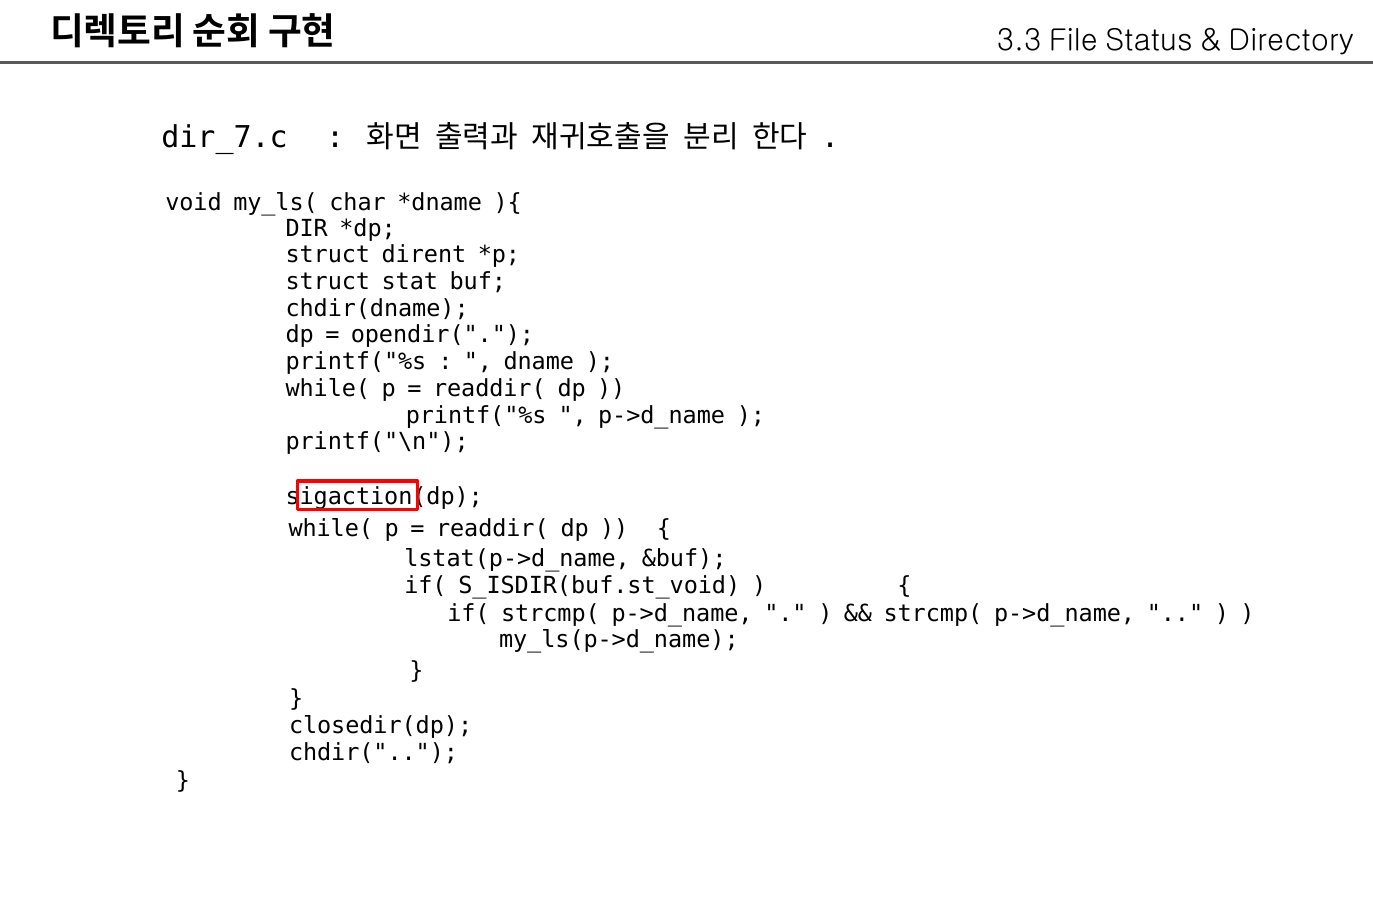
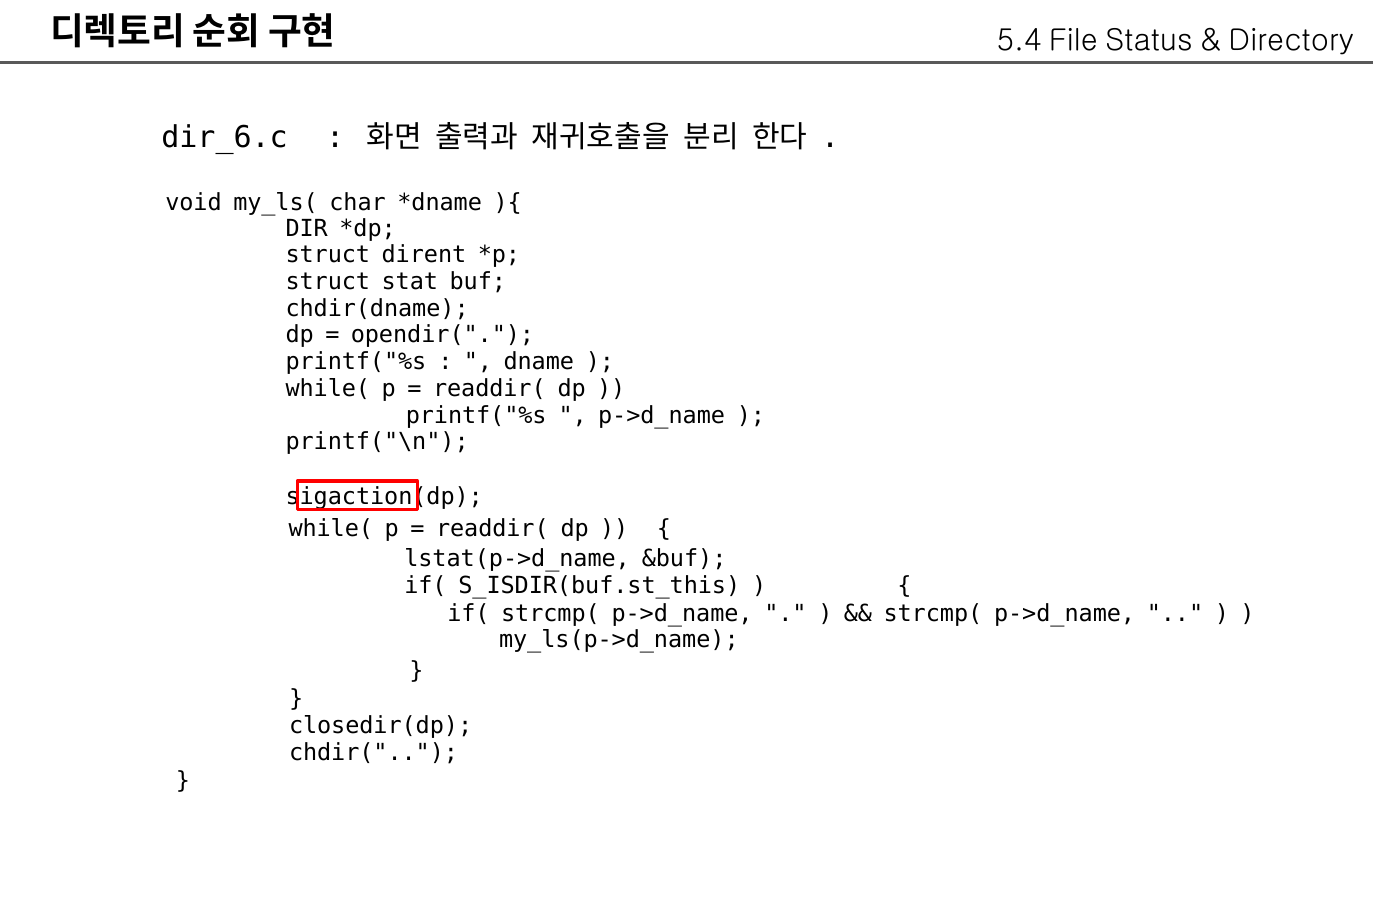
3.3: 3.3 -> 5.4
dir_7.c: dir_7.c -> dir_6.c
S_ISDIR(buf.st_void: S_ISDIR(buf.st_void -> S_ISDIR(buf.st_this
